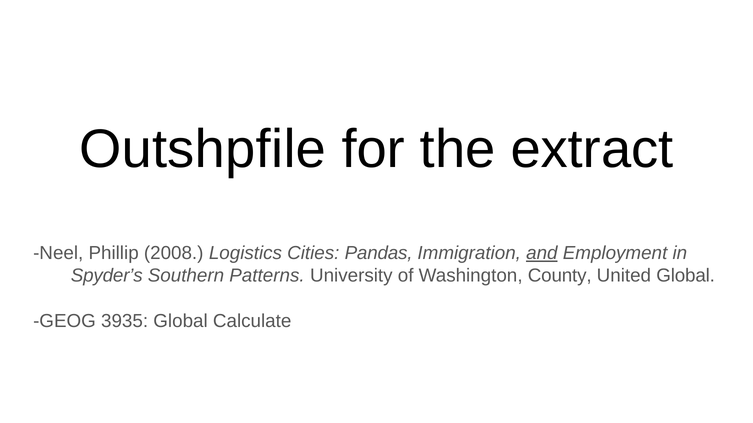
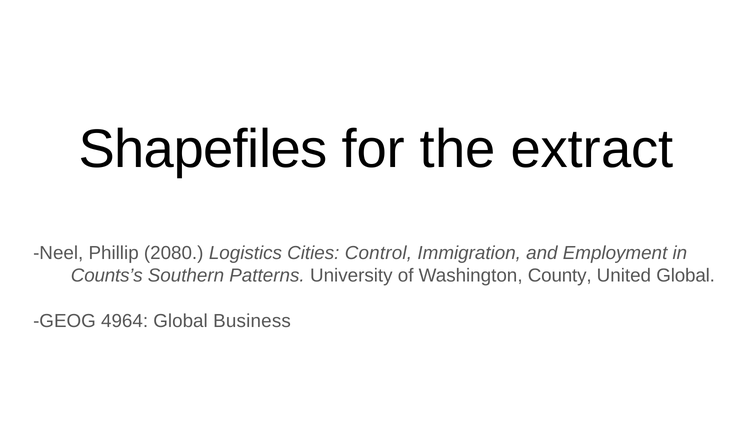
Outshpfile: Outshpfile -> Shapefiles
2008: 2008 -> 2080
Pandas: Pandas -> Control
and underline: present -> none
Spyder’s: Spyder’s -> Counts’s
3935: 3935 -> 4964
Calculate: Calculate -> Business
